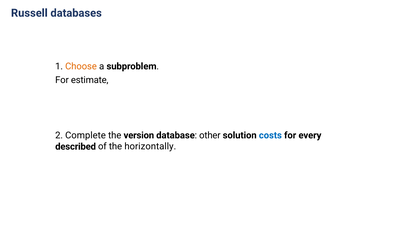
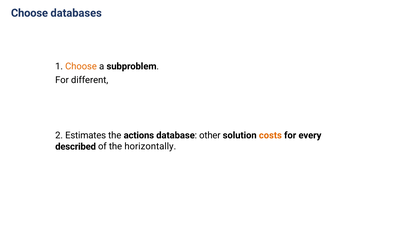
Russell at (29, 13): Russell -> Choose
estimate: estimate -> different
Complete: Complete -> Estimates
version: version -> actions
costs colour: blue -> orange
